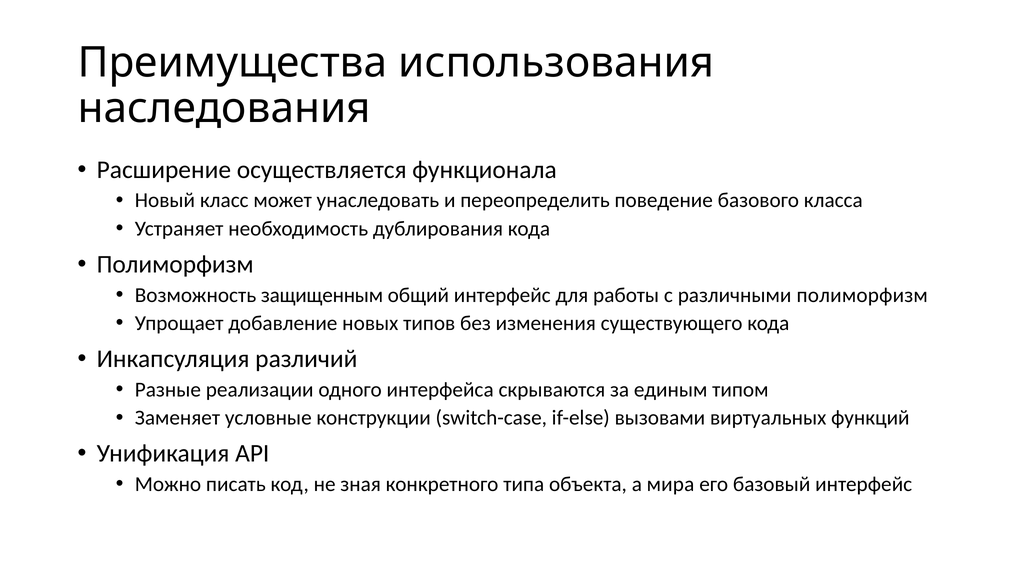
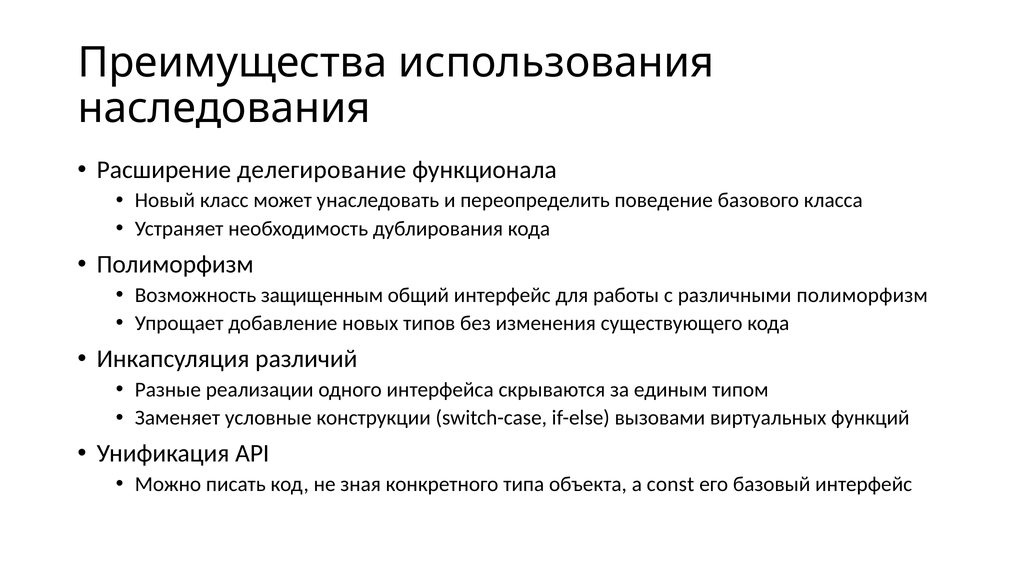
осуществляется: осуществляется -> делегирование
мира: мира -> const
